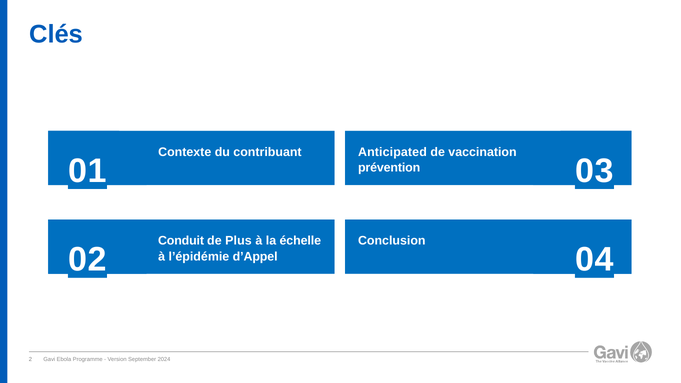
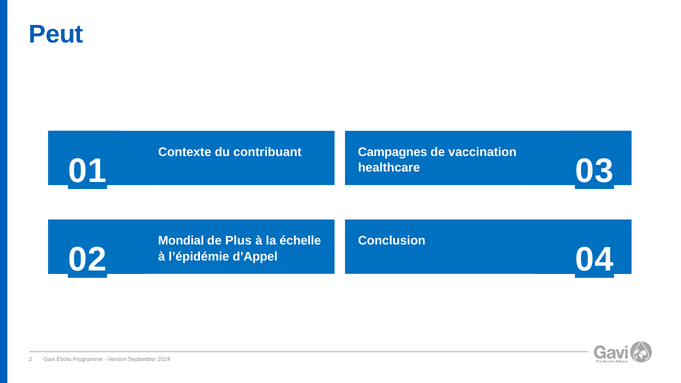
Clés: Clés -> Peut
Anticipated: Anticipated -> Campagnes
prévention: prévention -> healthcare
Conduit: Conduit -> Mondial
